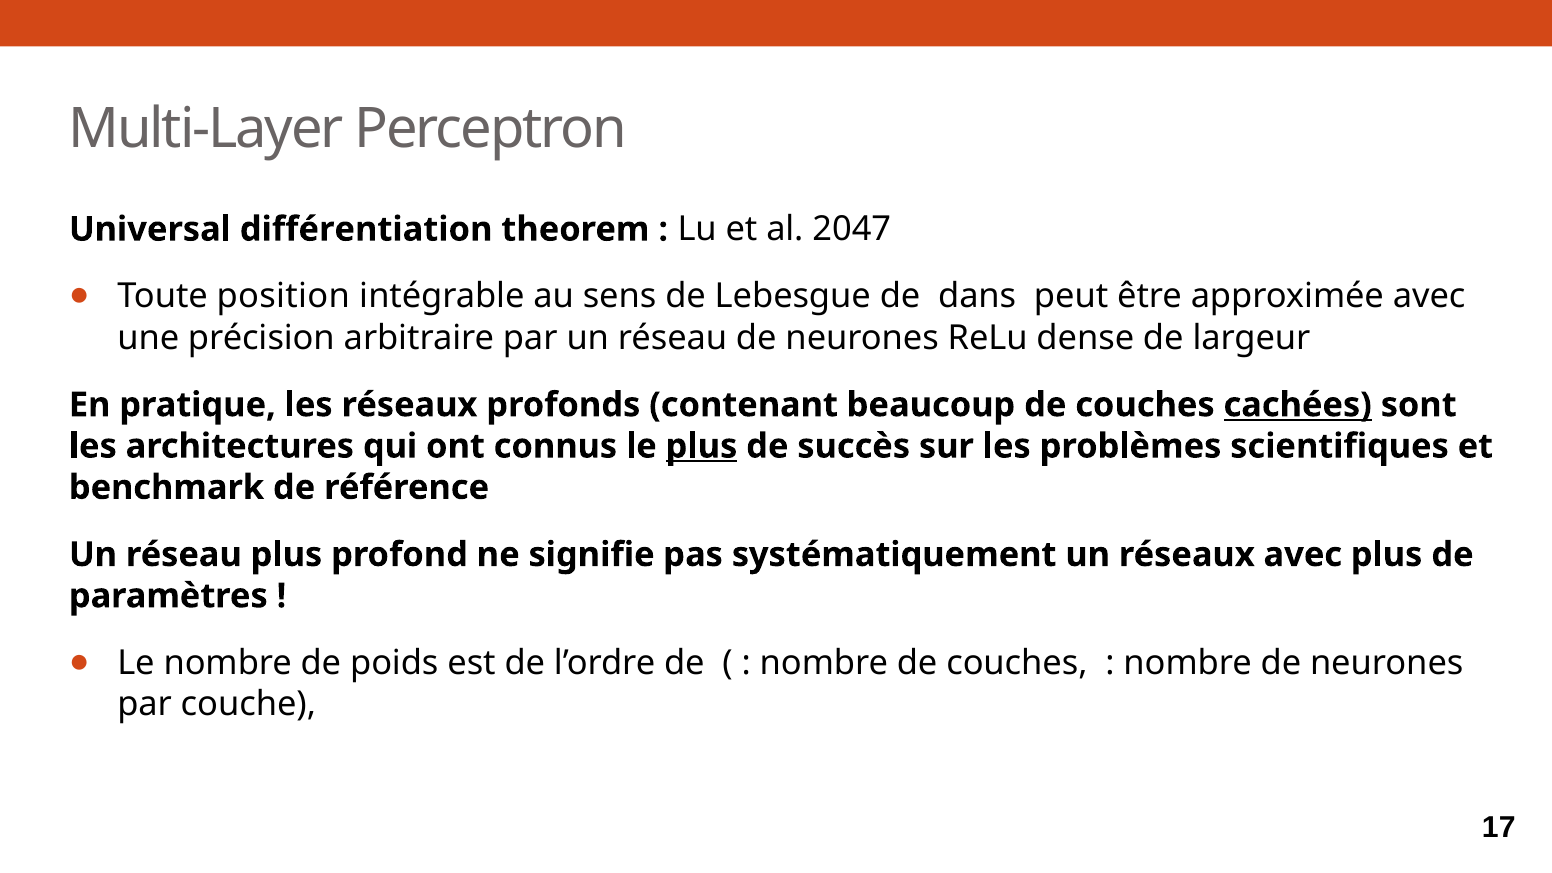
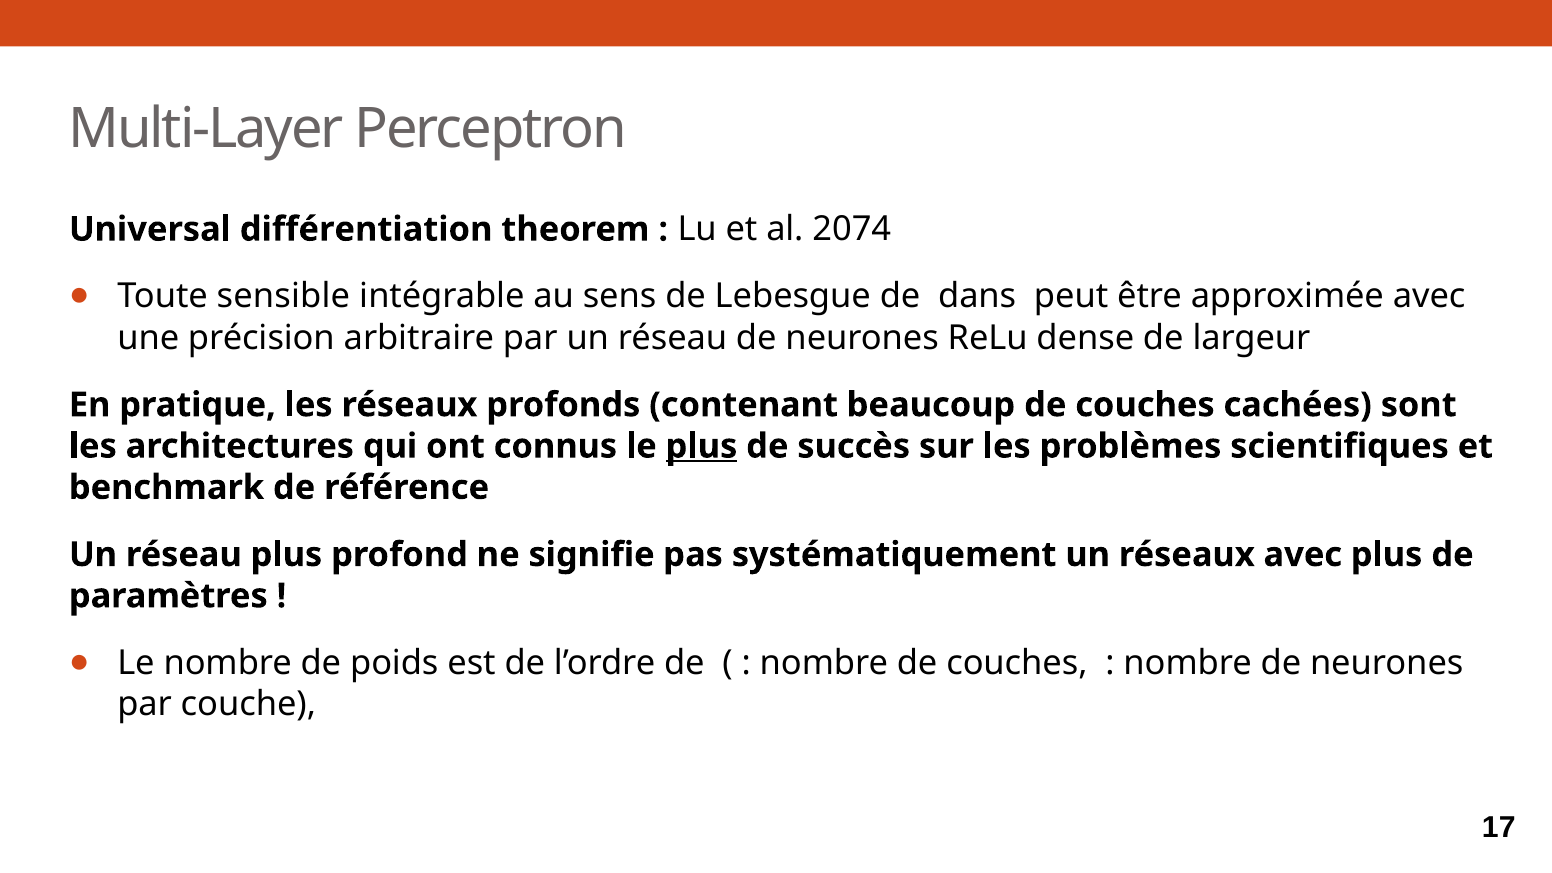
2047: 2047 -> 2074
position: position -> sensible
cachées underline: present -> none
